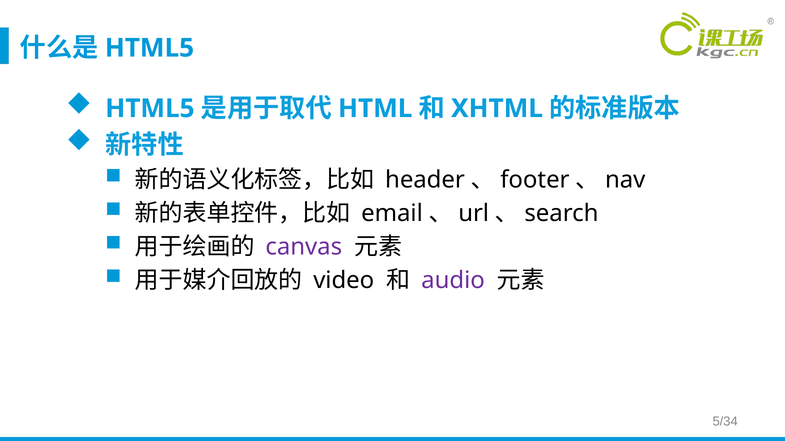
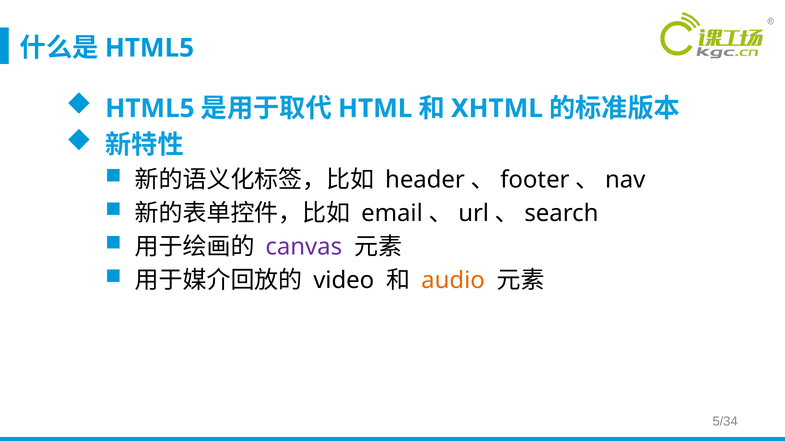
audio colour: purple -> orange
